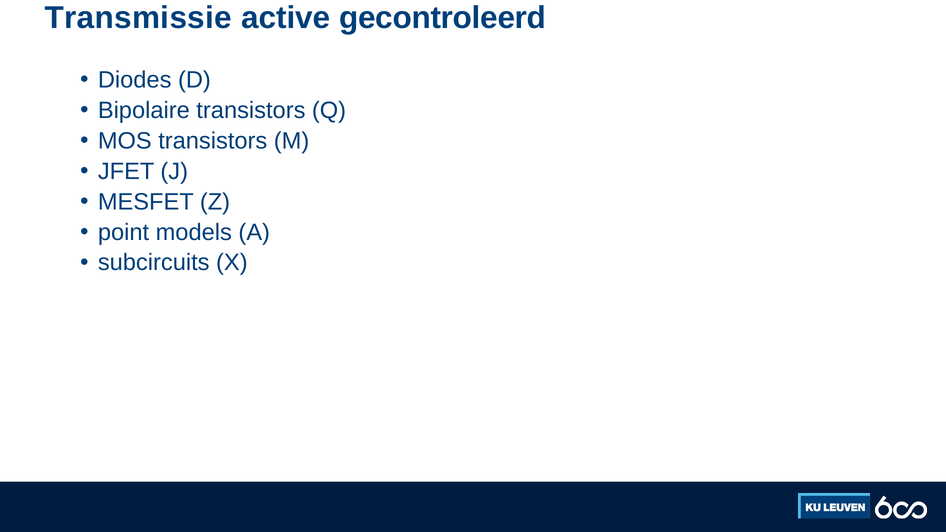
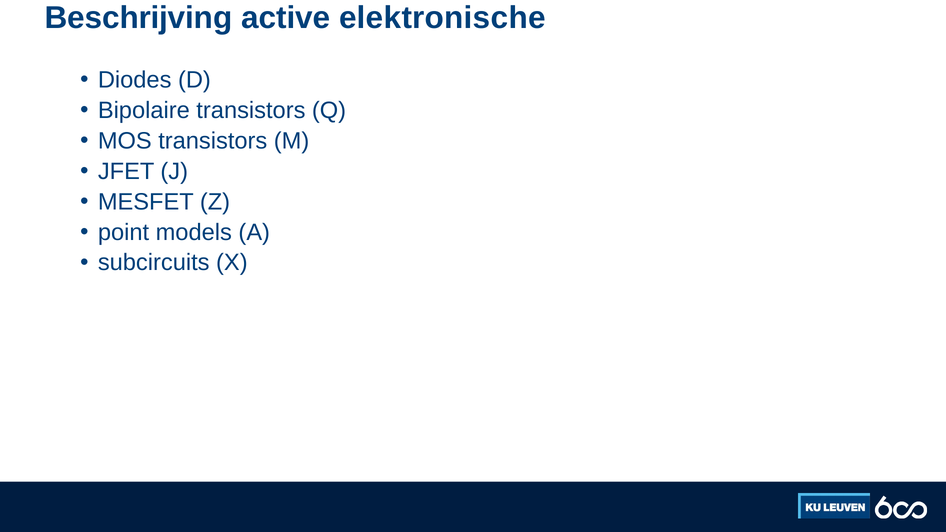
Transmissie: Transmissie -> Beschrijving
gecontroleerd: gecontroleerd -> elektronische
